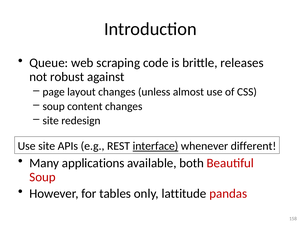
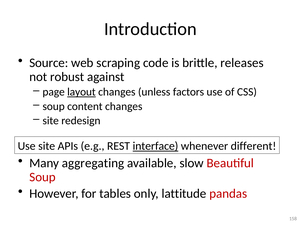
Queue: Queue -> Source
layout underline: none -> present
almost: almost -> factors
applications: applications -> aggregating
both: both -> slow
